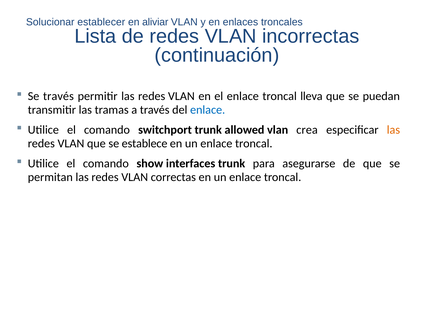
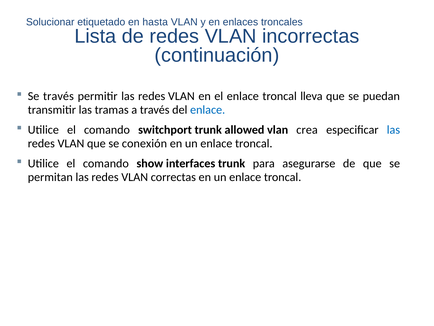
establecer: establecer -> etiquetado
aliviar: aliviar -> hasta
las at (393, 130) colour: orange -> blue
establece: establece -> conexión
